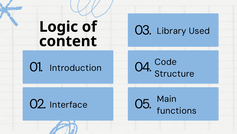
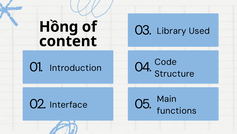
Logic: Logic -> Hồng
